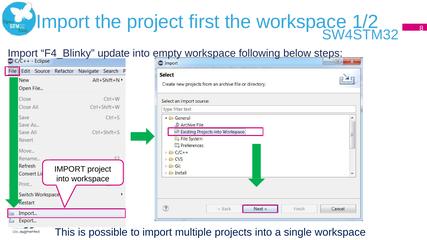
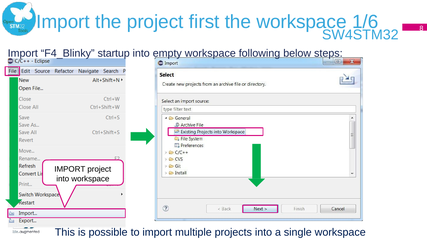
1/2: 1/2 -> 1/6
update: update -> startup
